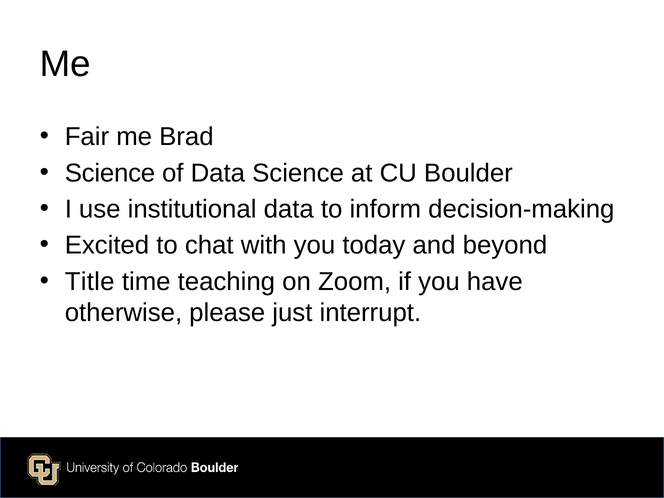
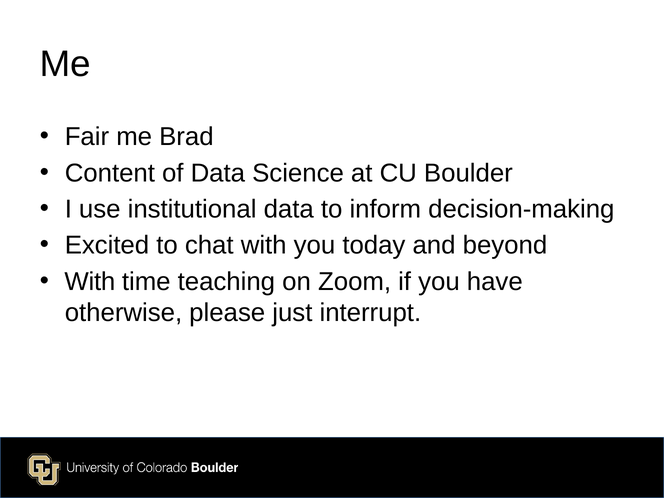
Science at (110, 173): Science -> Content
Title at (90, 282): Title -> With
